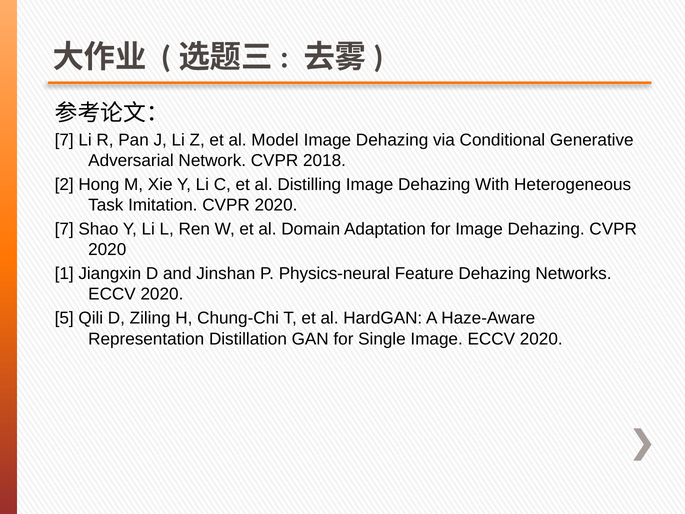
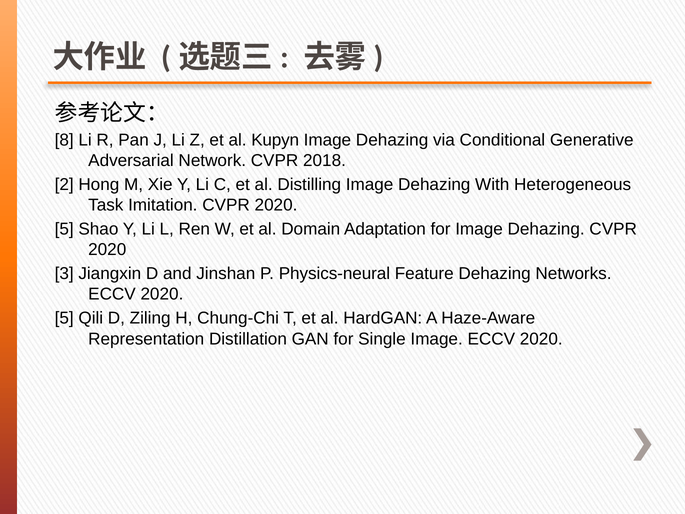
7 at (64, 140): 7 -> 8
Model: Model -> Kupyn
7 at (64, 229): 7 -> 5
1: 1 -> 3
